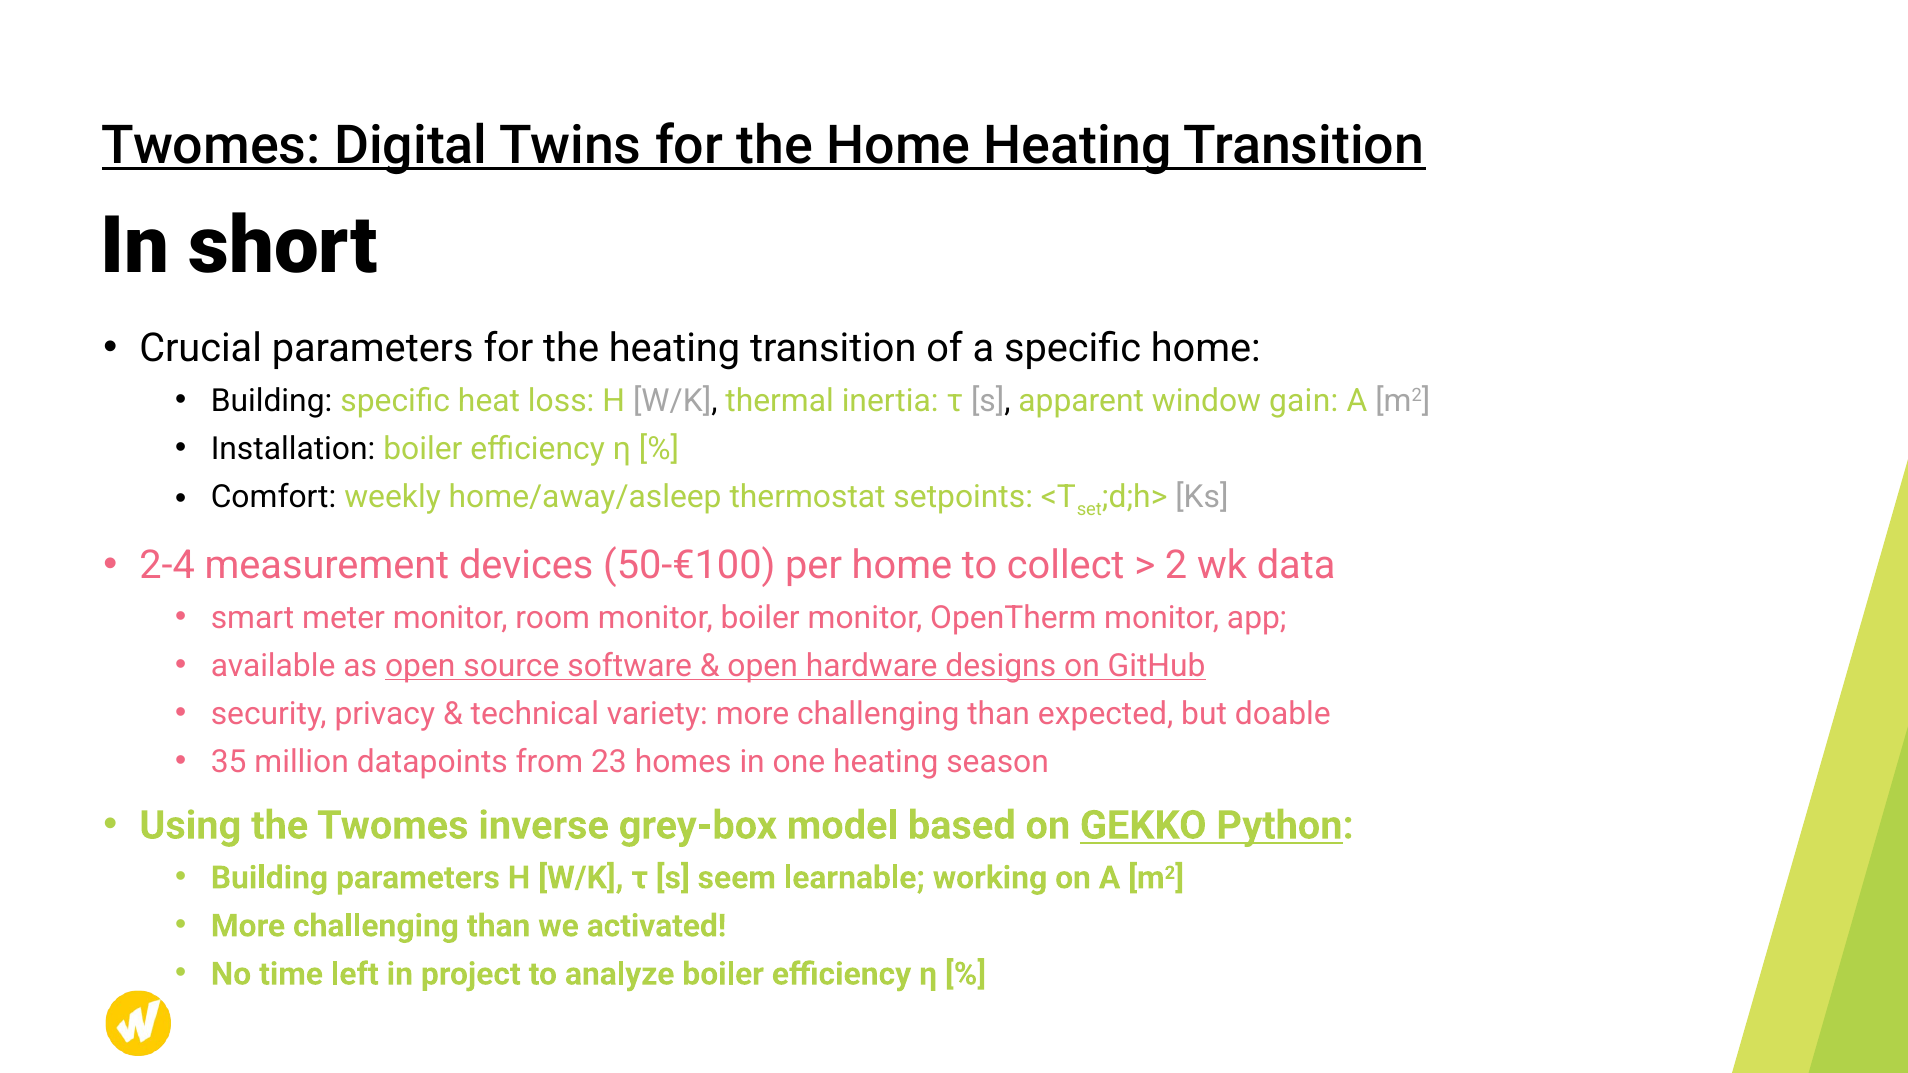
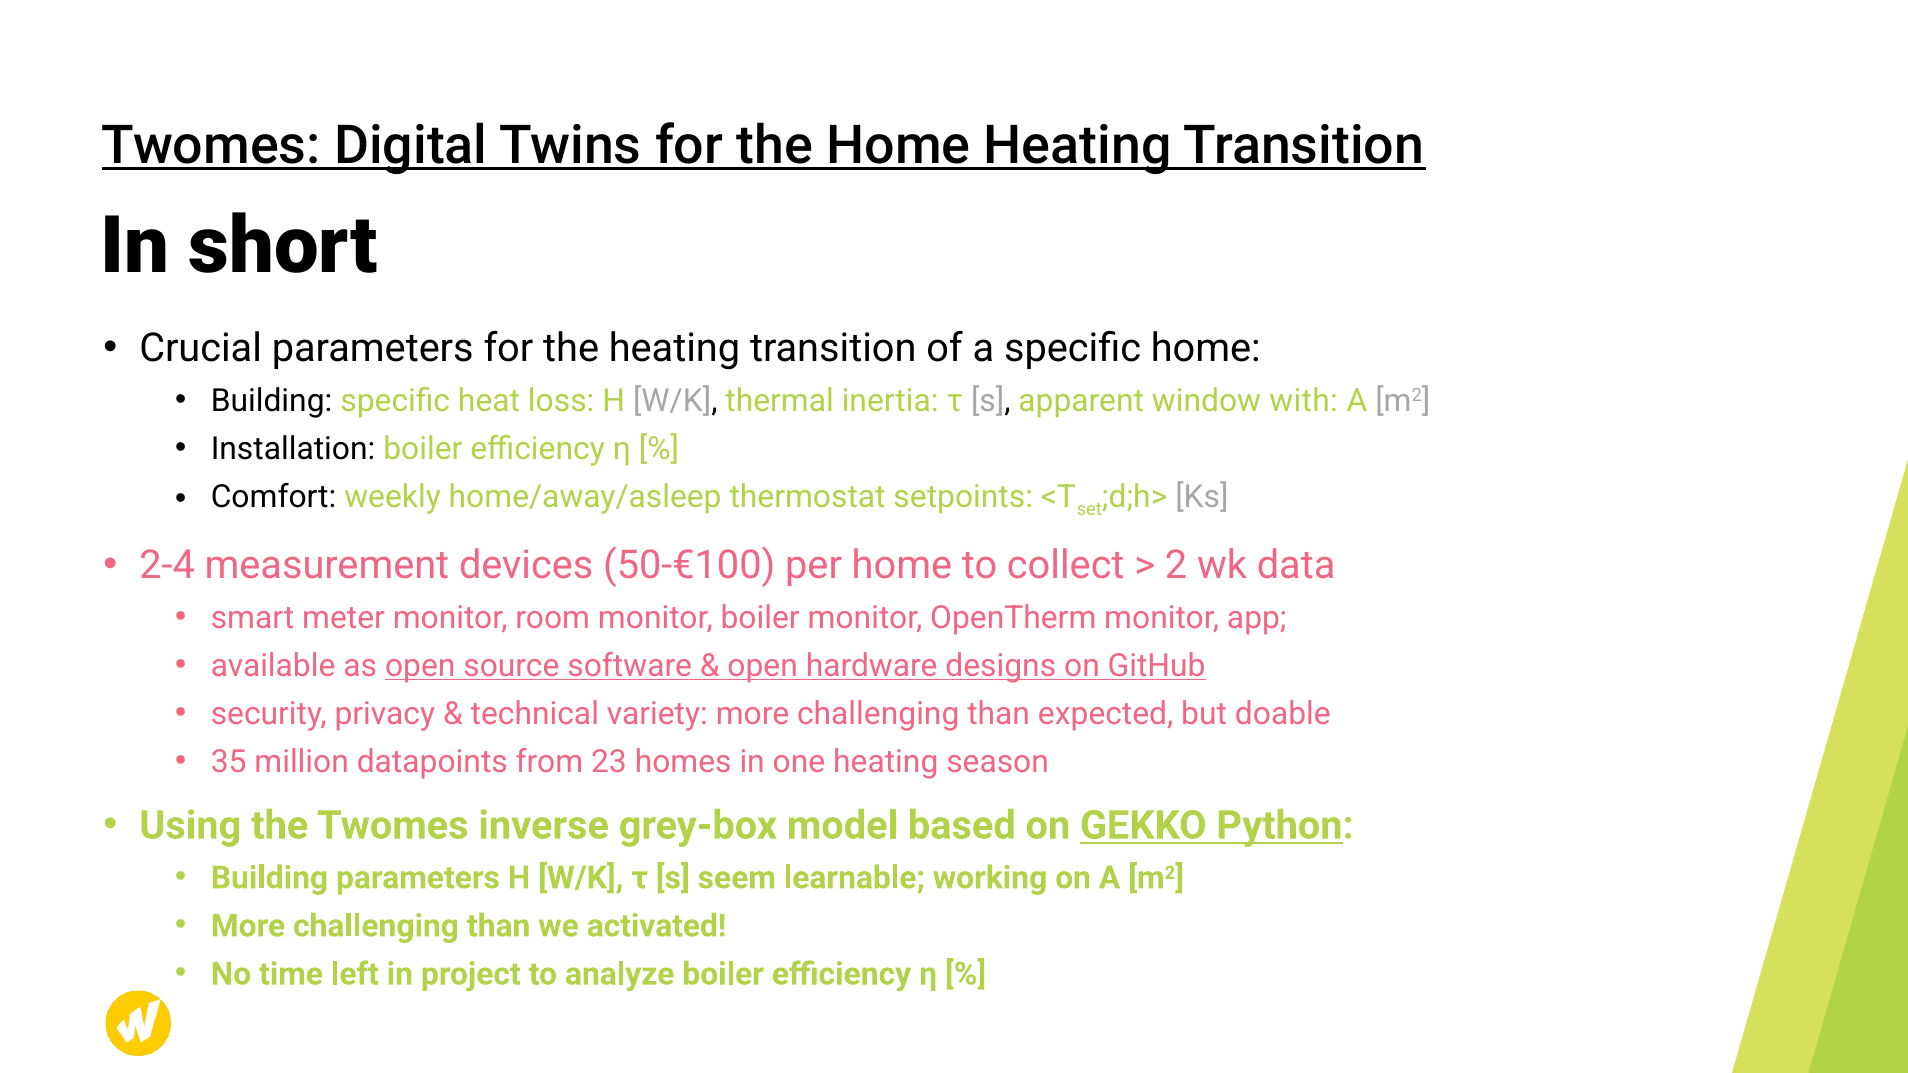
gain: gain -> with
